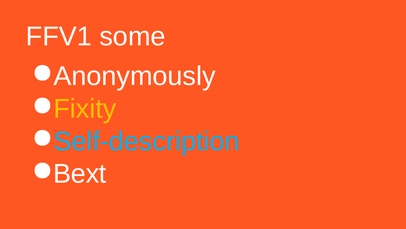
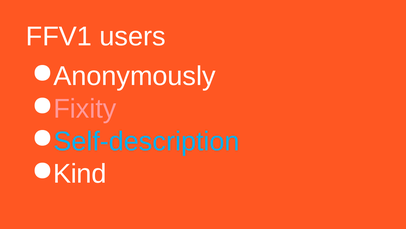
some: some -> users
Fixity colour: yellow -> pink
Bext: Bext -> Kind
